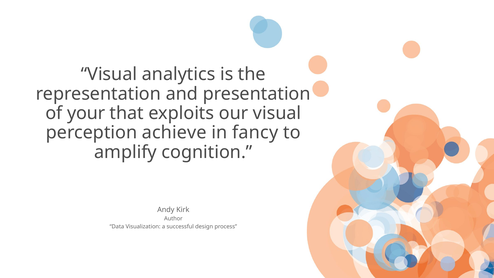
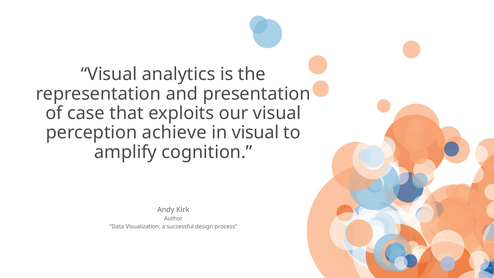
your: your -> case
in fancy: fancy -> visual
